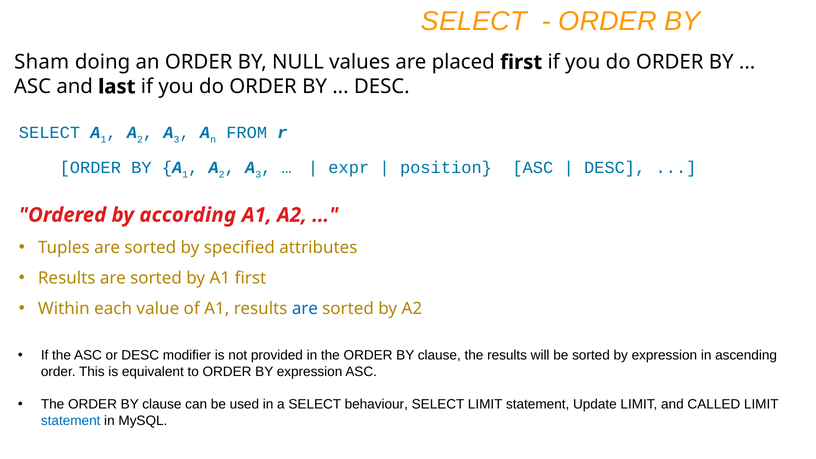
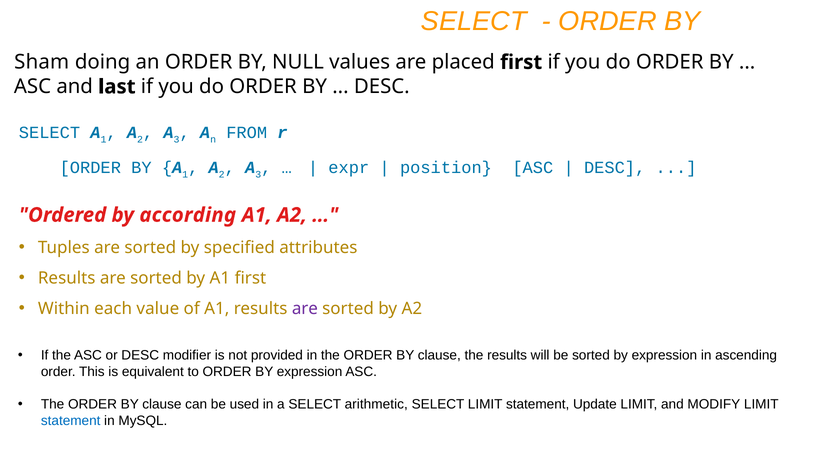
are at (305, 309) colour: blue -> purple
behaviour: behaviour -> arithmetic
CALLED: CALLED -> MODIFY
